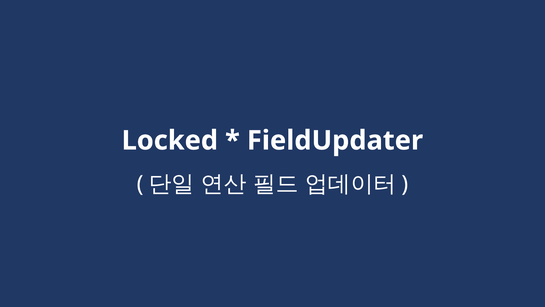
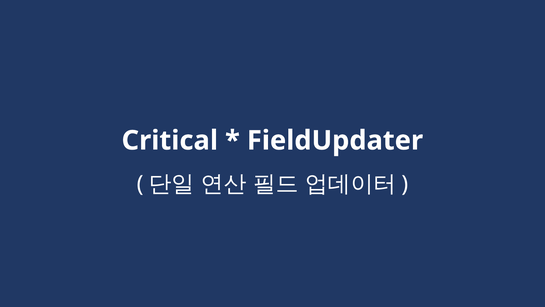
Locked: Locked -> Critical
